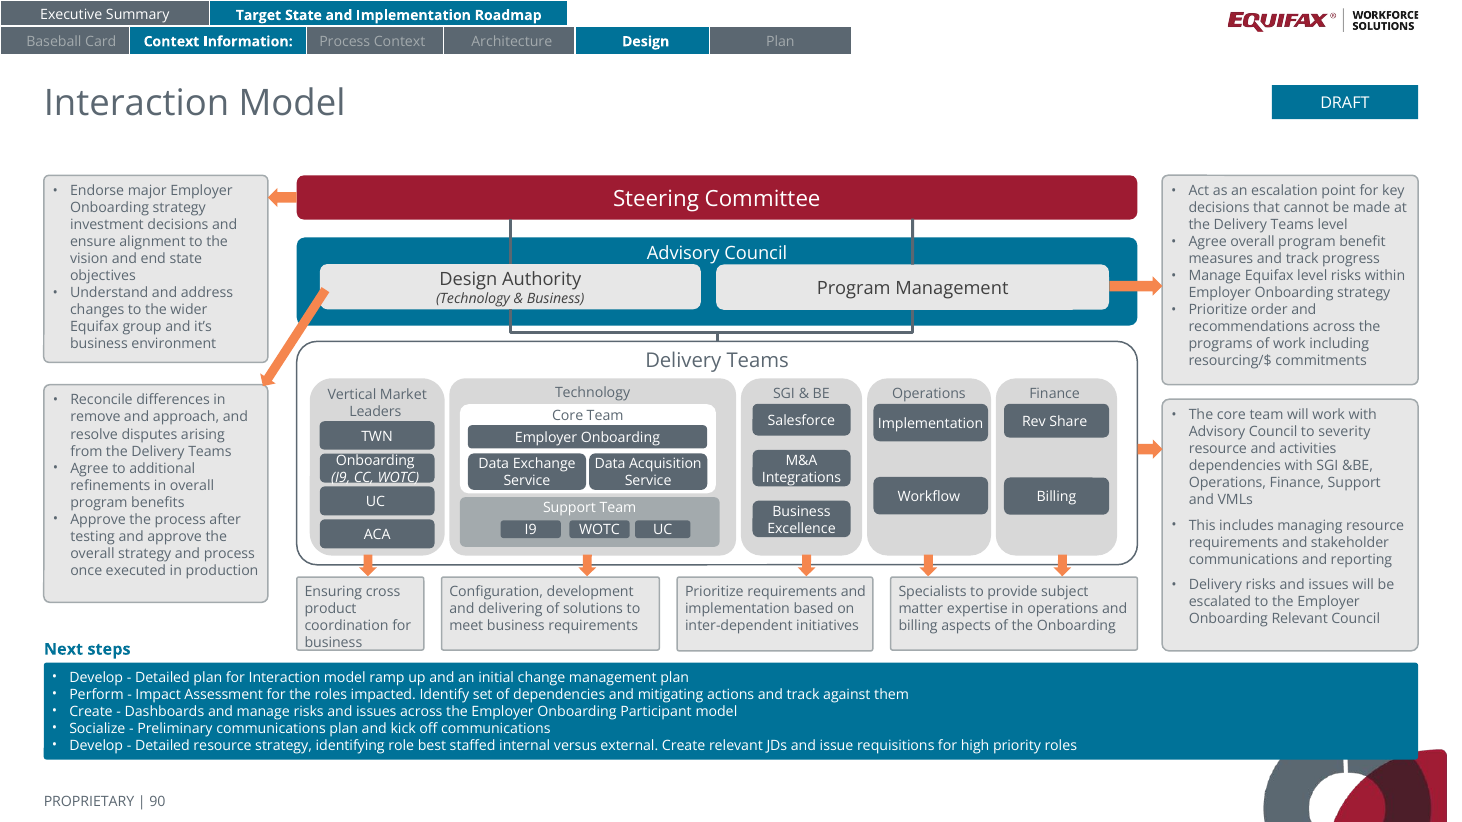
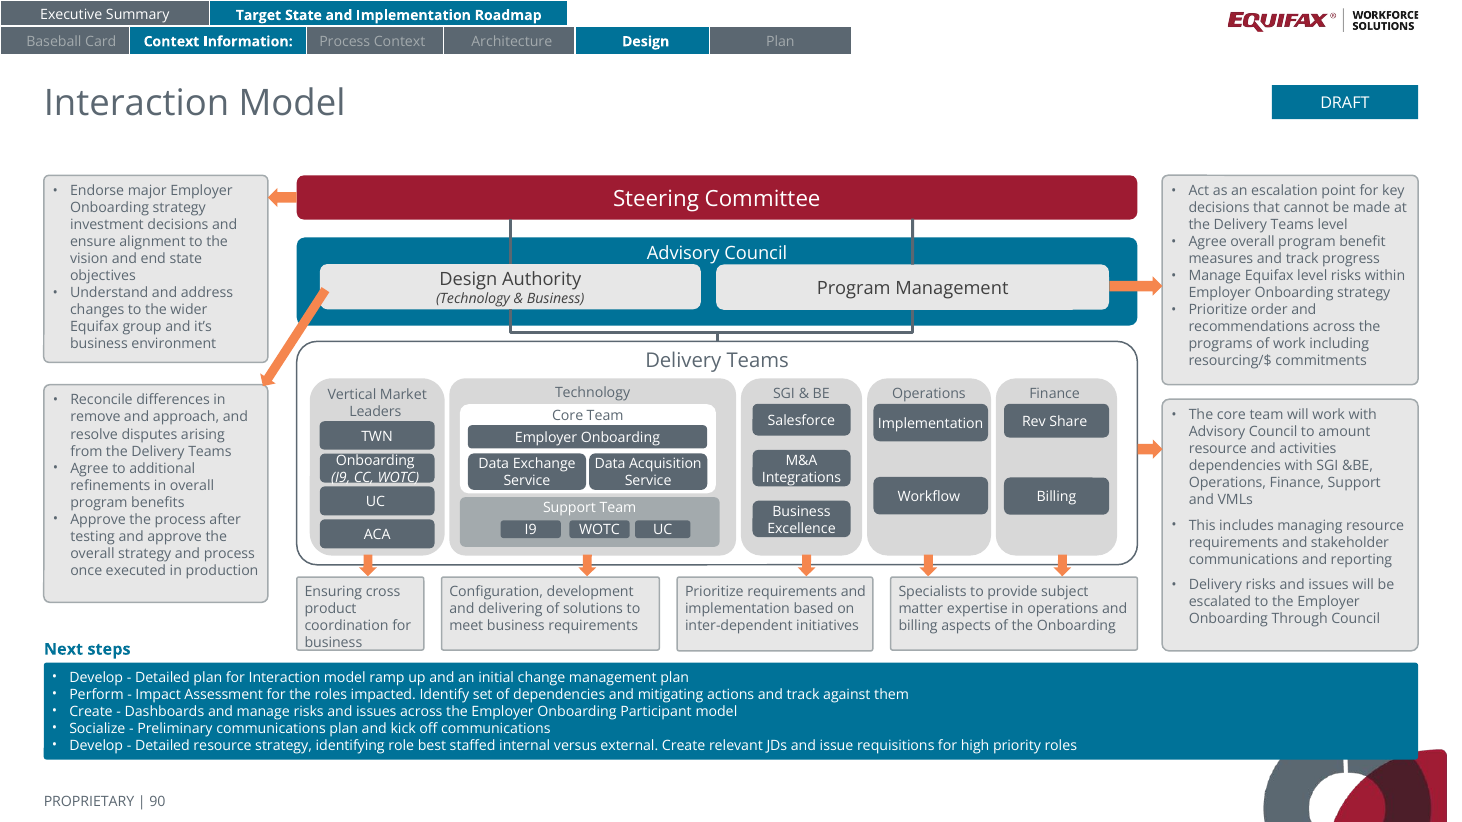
severity: severity -> amount
Onboarding Relevant: Relevant -> Through
